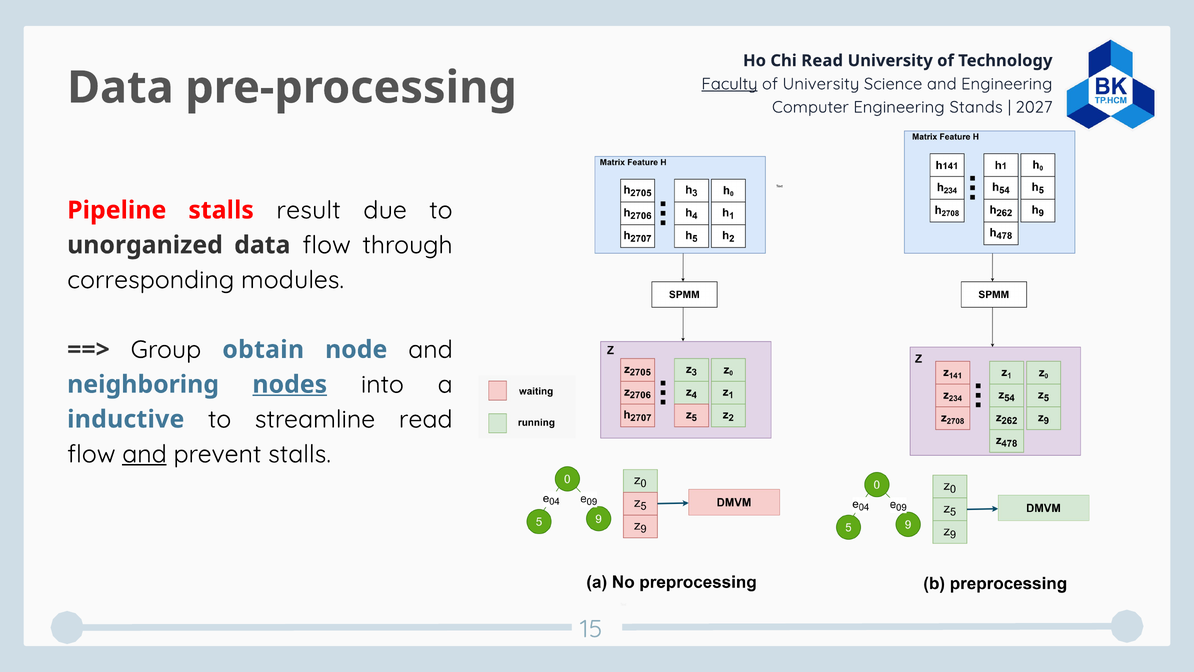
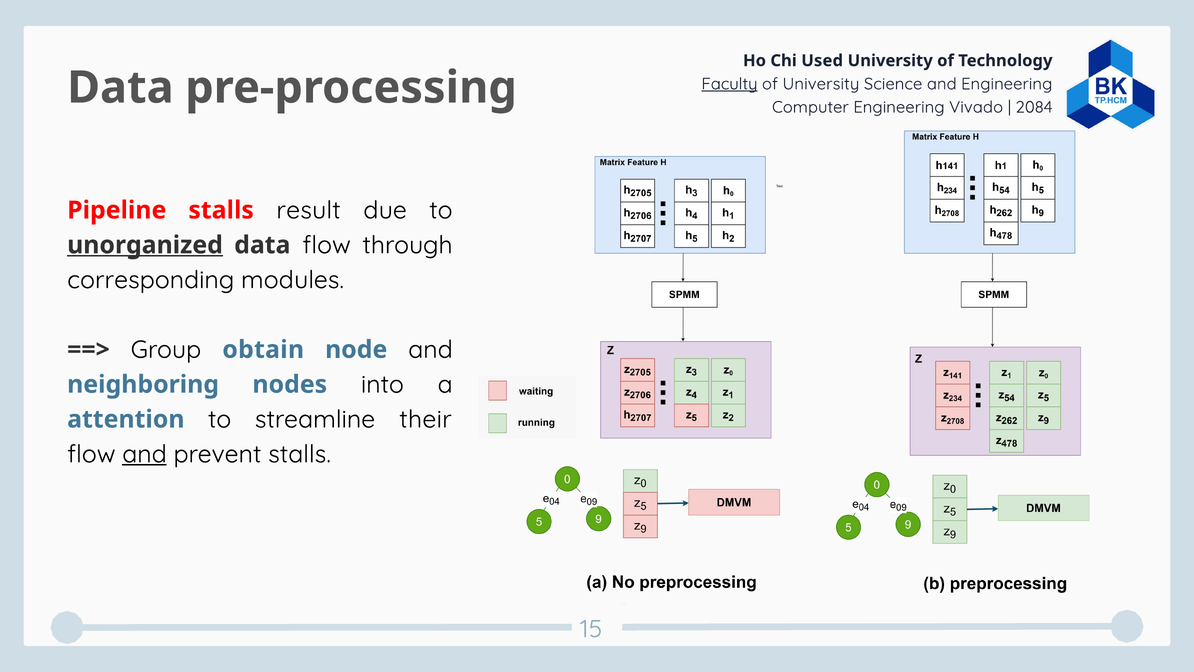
Chi Read: Read -> Used
Stands: Stands -> Vivado
2027: 2027 -> 2084
unorganized underline: none -> present
nodes underline: present -> none
inductive: inductive -> attention
streamline read: read -> their
